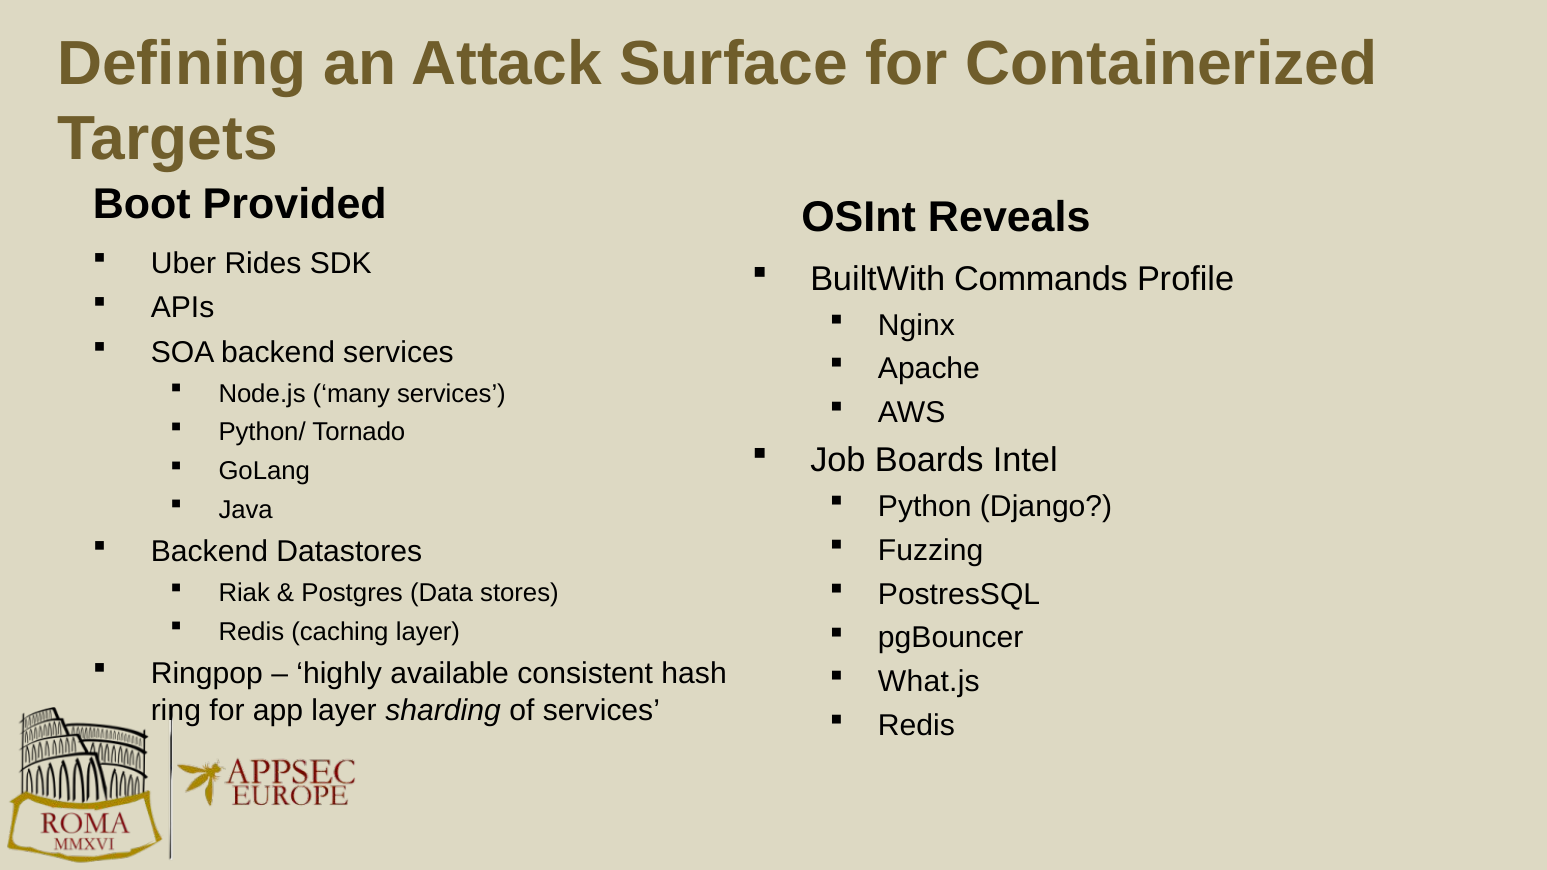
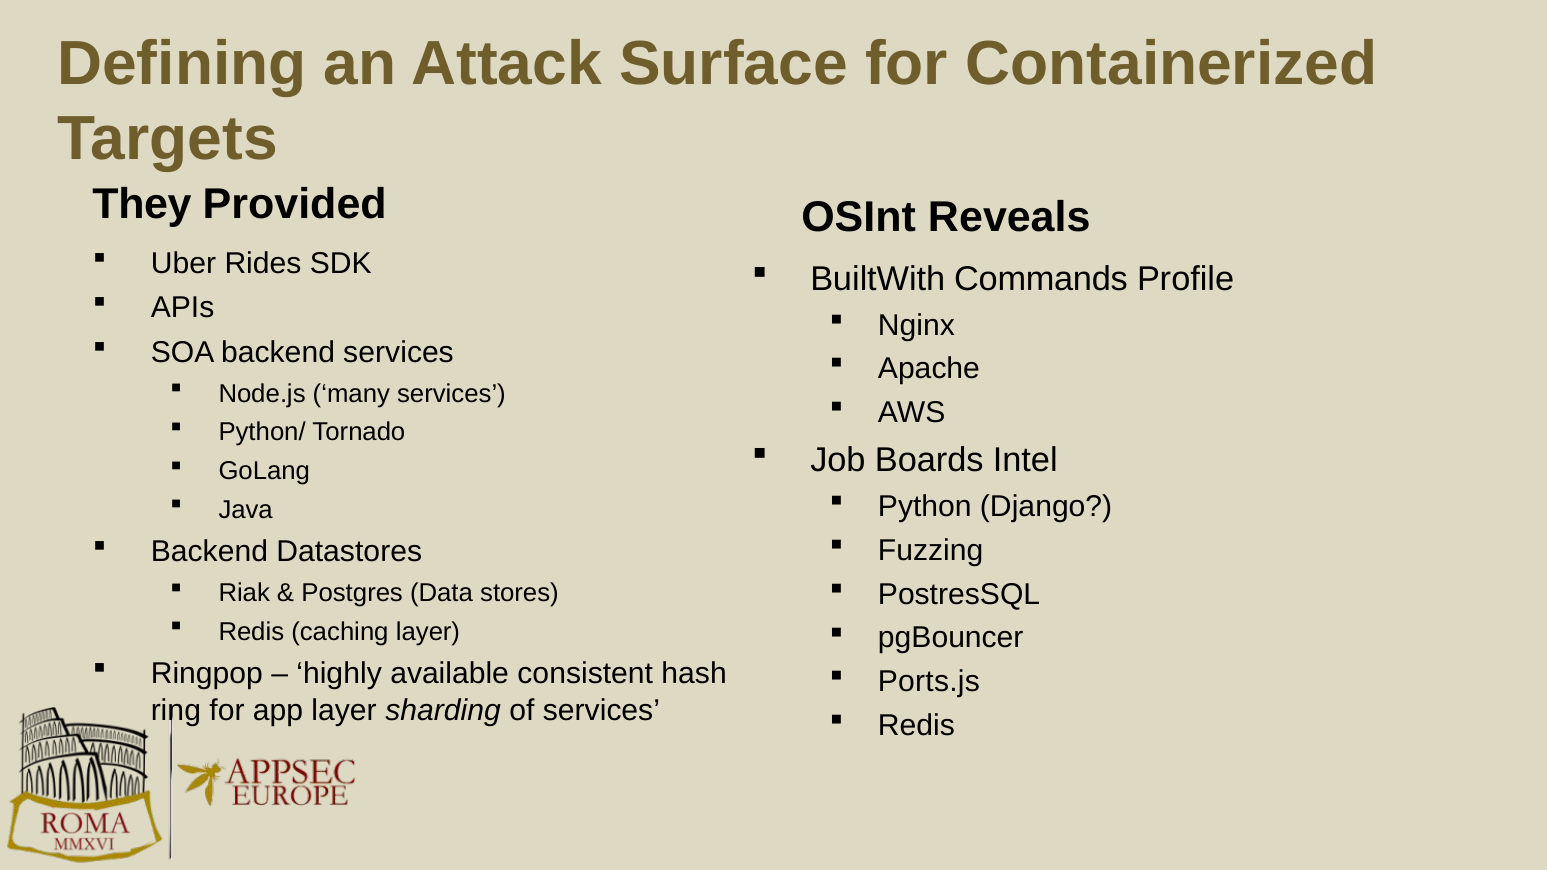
Boot: Boot -> They
What.js: What.js -> Ports.js
